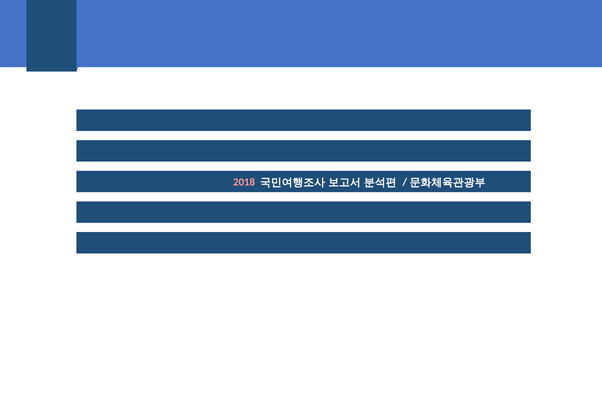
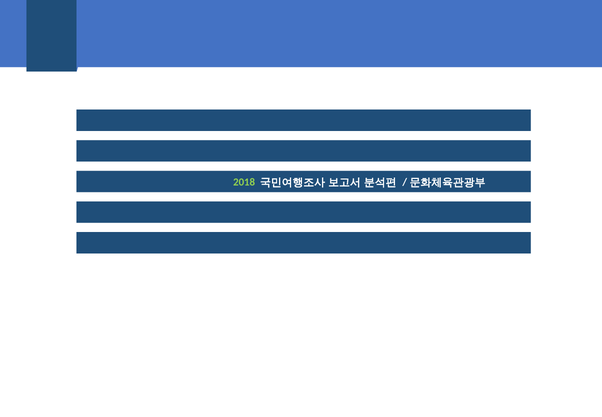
2018 colour: pink -> light green
